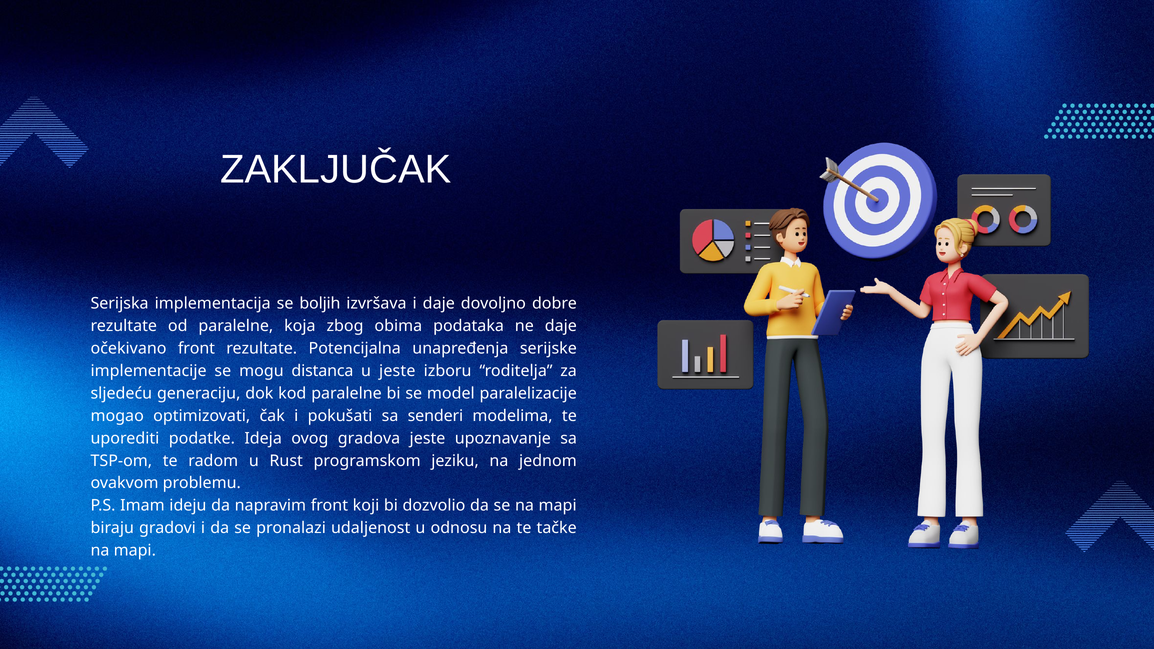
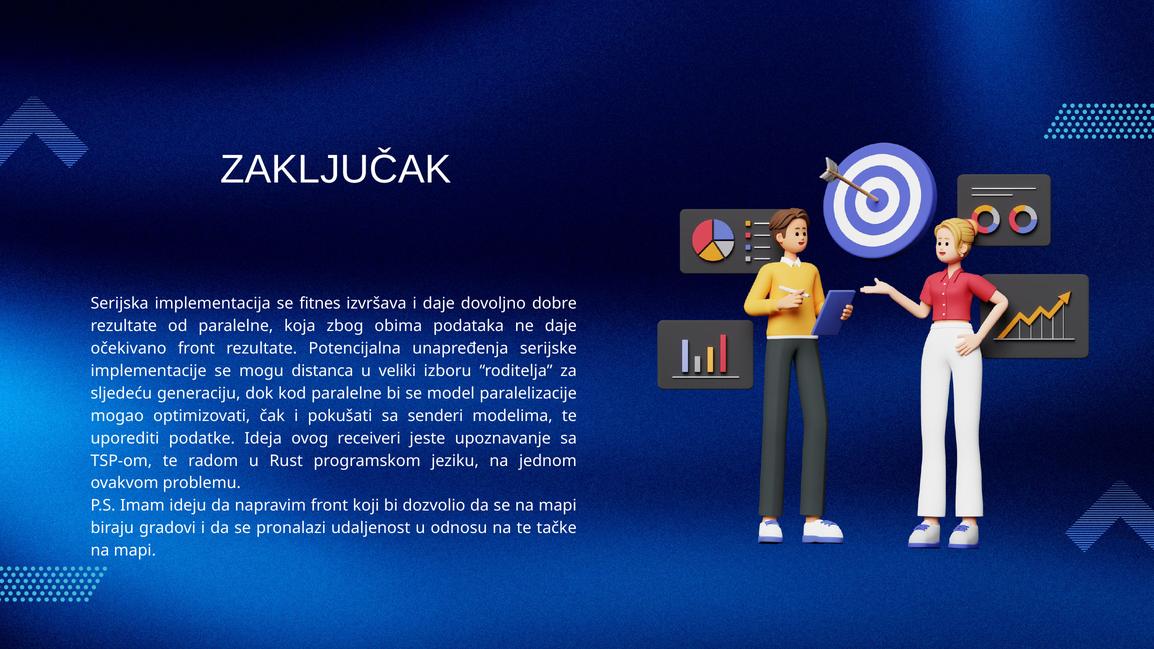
boljih: boljih -> fitnes
u jeste: jeste -> veliki
gradova: gradova -> receiveri
